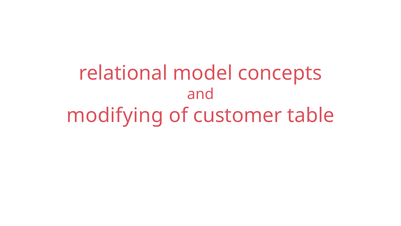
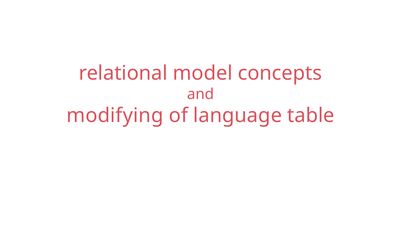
customer: customer -> language
